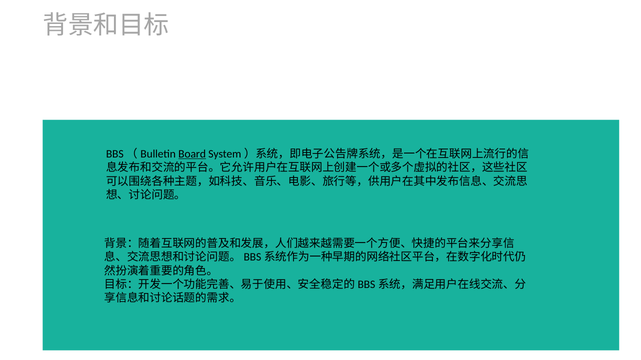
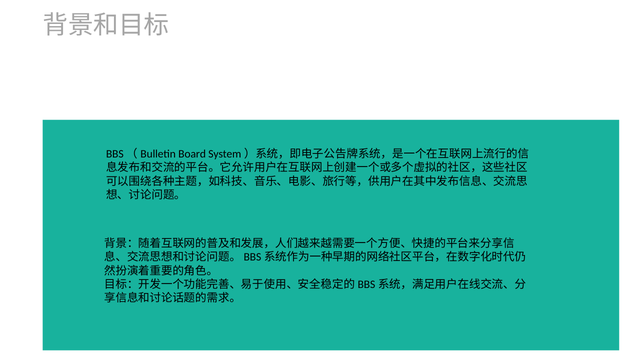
Board underline: present -> none
